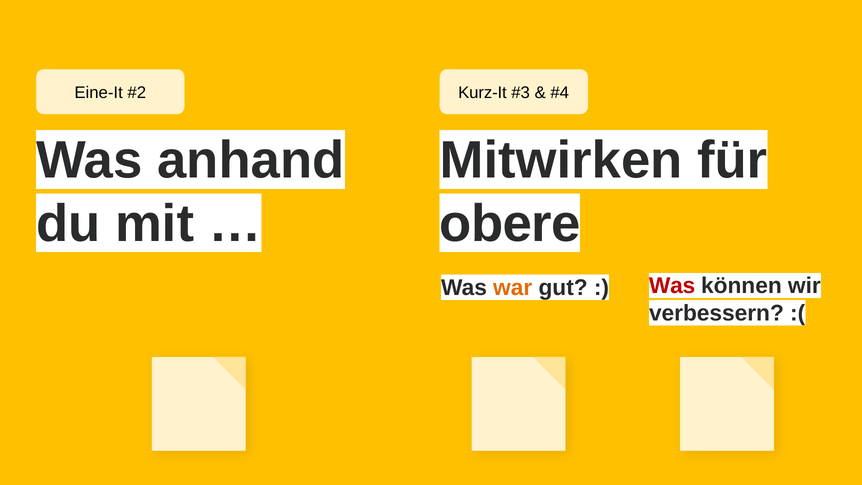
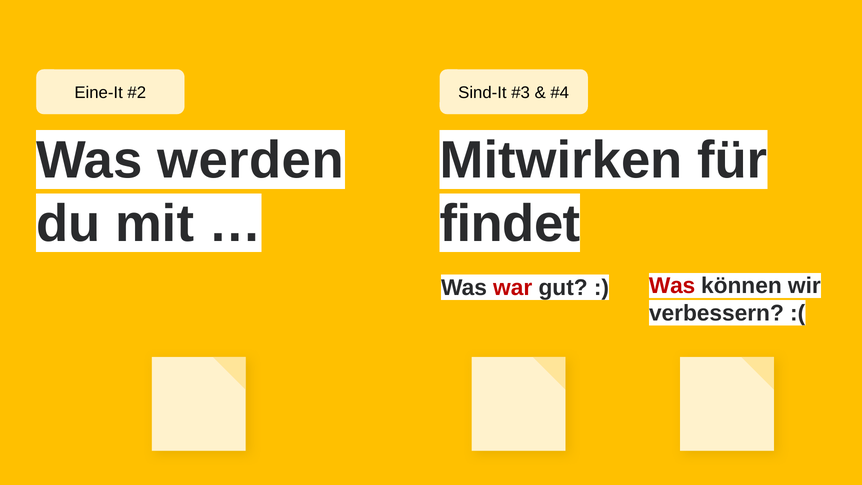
Kurz-It: Kurz-It -> Sind-It
anhand: anhand -> werden
obere: obere -> findet
war colour: orange -> red
